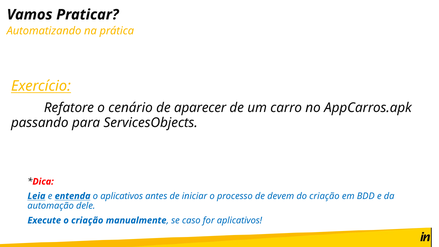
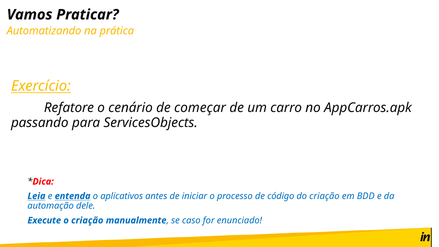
aparecer: aparecer -> começar
devem: devem -> código
for aplicativos: aplicativos -> enunciado
